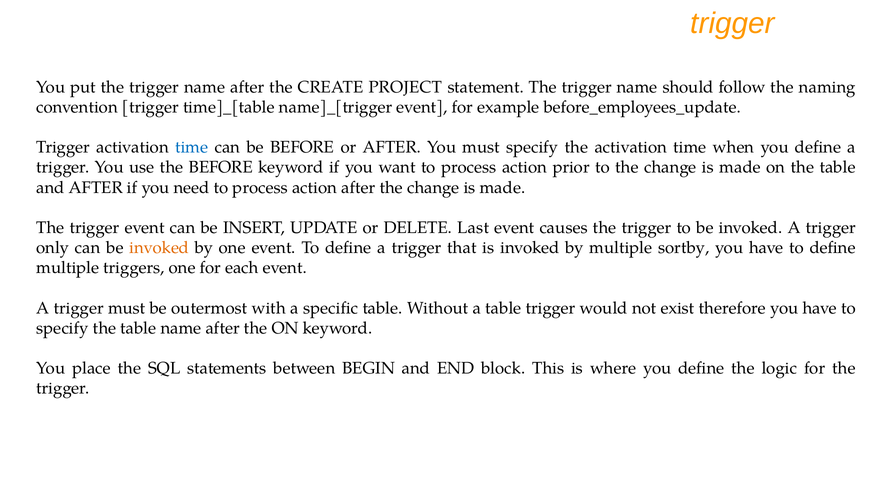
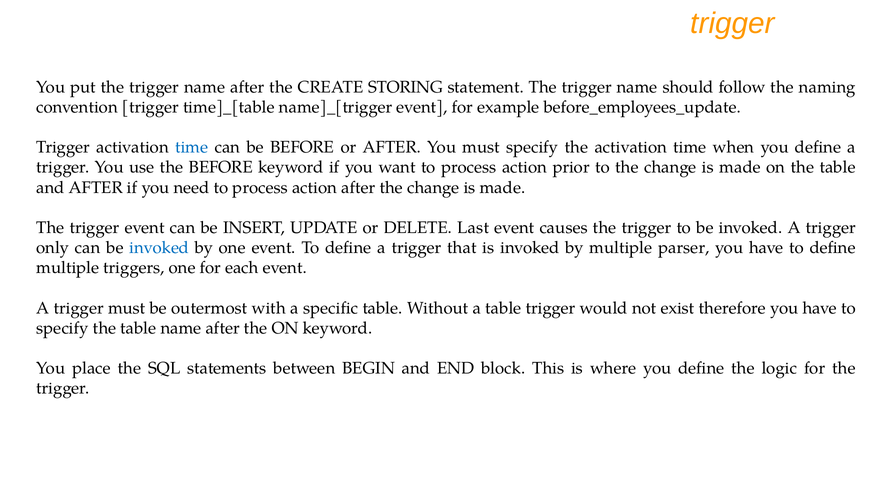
PROJECT: PROJECT -> STORING
invoked at (159, 248) colour: orange -> blue
sortby: sortby -> parser
